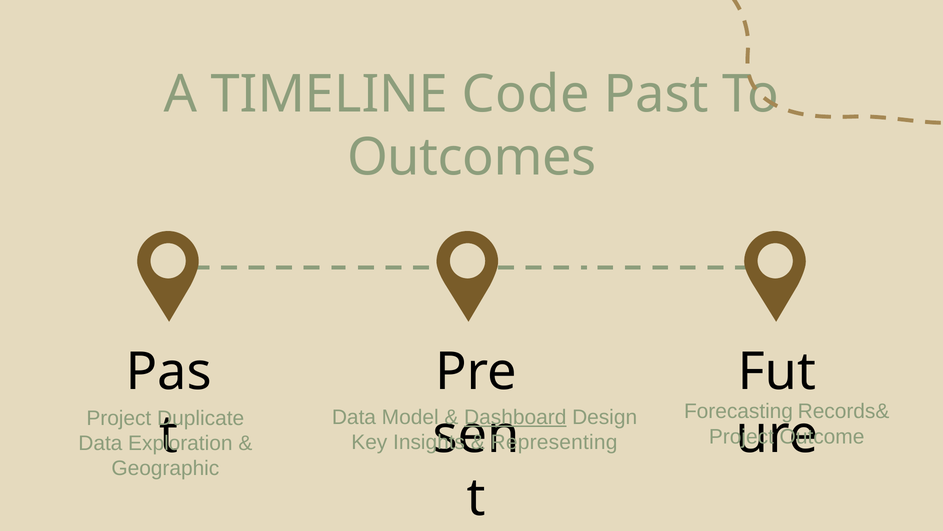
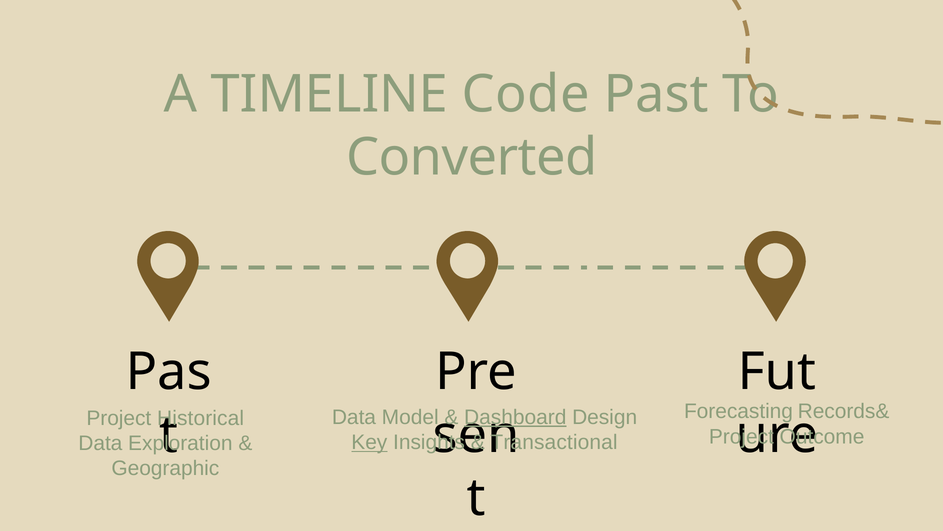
Outcomes: Outcomes -> Converted
Duplicate: Duplicate -> Historical
Key underline: none -> present
Representing: Representing -> Transactional
